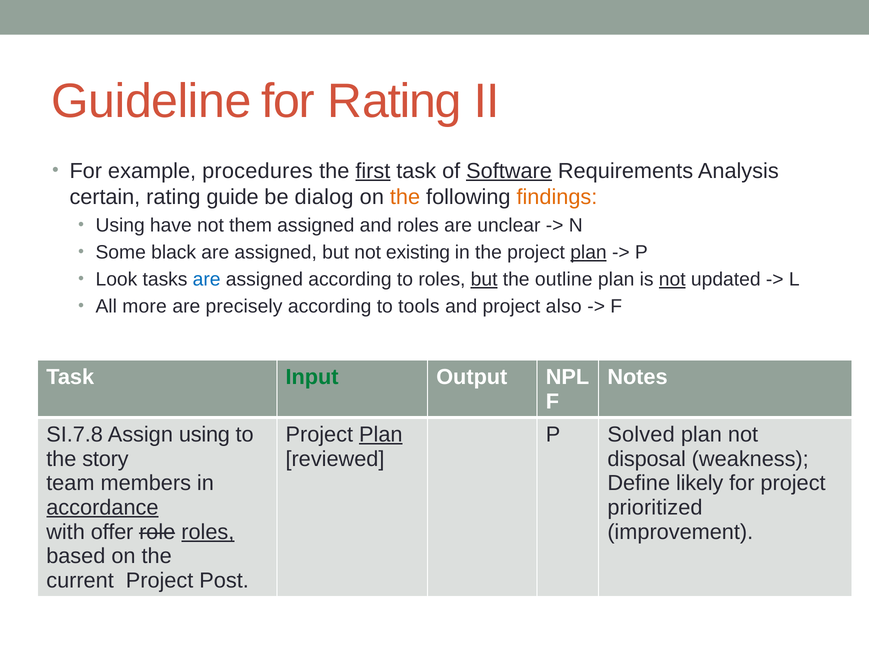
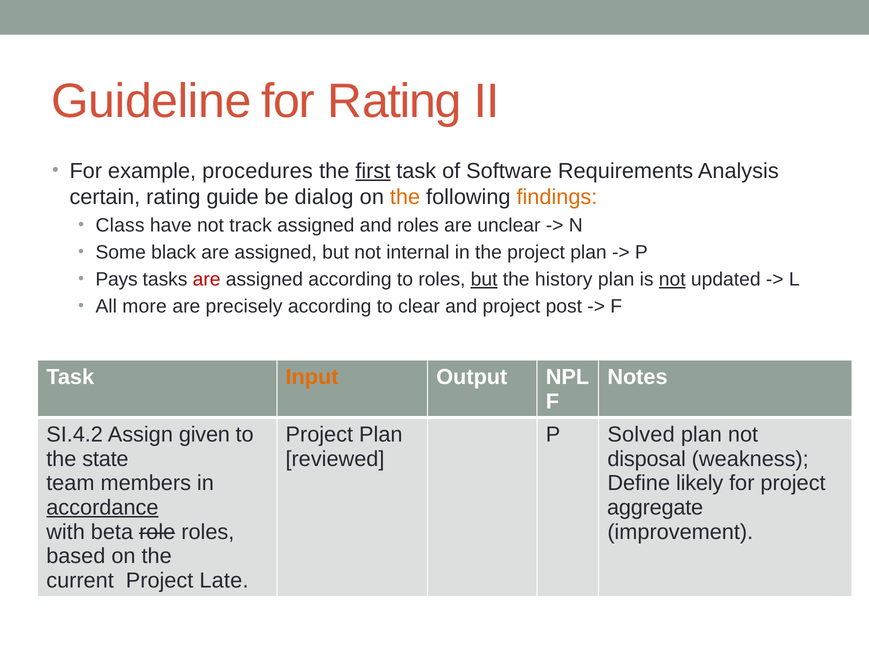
Software underline: present -> none
Using at (120, 225): Using -> Class
them: them -> track
existing: existing -> internal
plan at (588, 252) underline: present -> none
Look: Look -> Pays
are at (207, 279) colour: blue -> red
outline: outline -> history
tools: tools -> clear
also: also -> post
Input colour: green -> orange
SI.7.8: SI.7.8 -> SI.4.2
Assign using: using -> given
Plan at (381, 434) underline: present -> none
story: story -> state
prioritized: prioritized -> aggregate
offer: offer -> beta
roles at (208, 532) underline: present -> none
Post: Post -> Late
